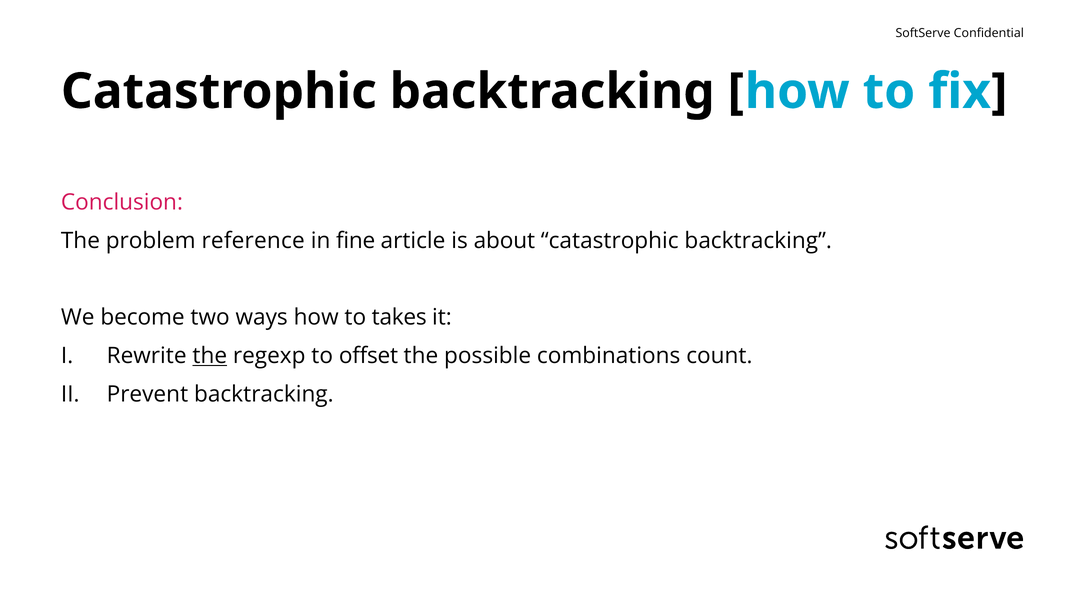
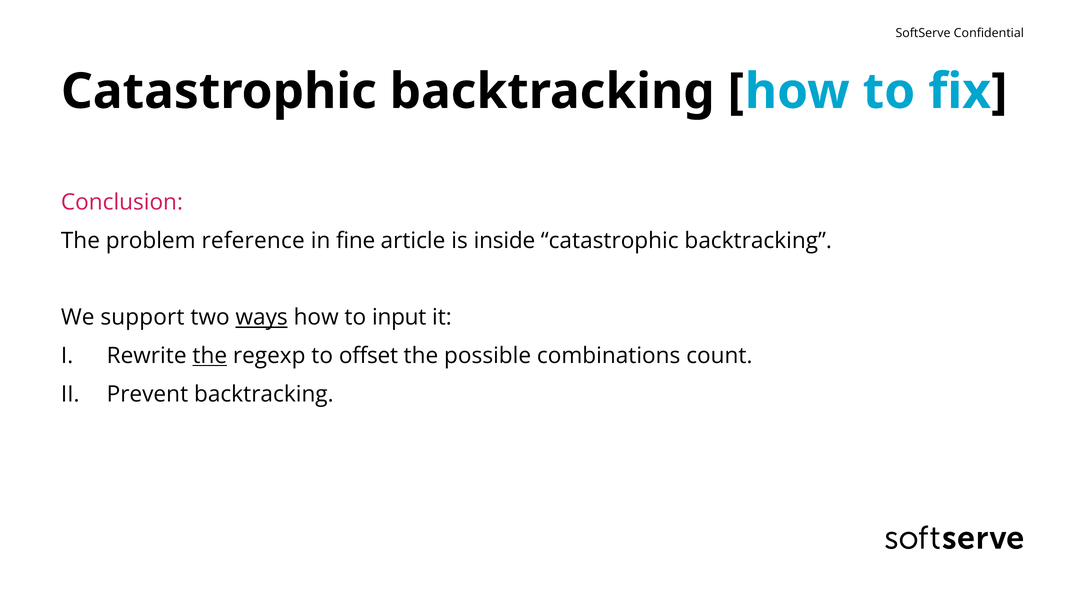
about: about -> inside
become: become -> support
ways underline: none -> present
takes: takes -> input
